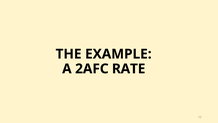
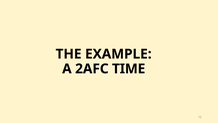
RATE: RATE -> TIME
